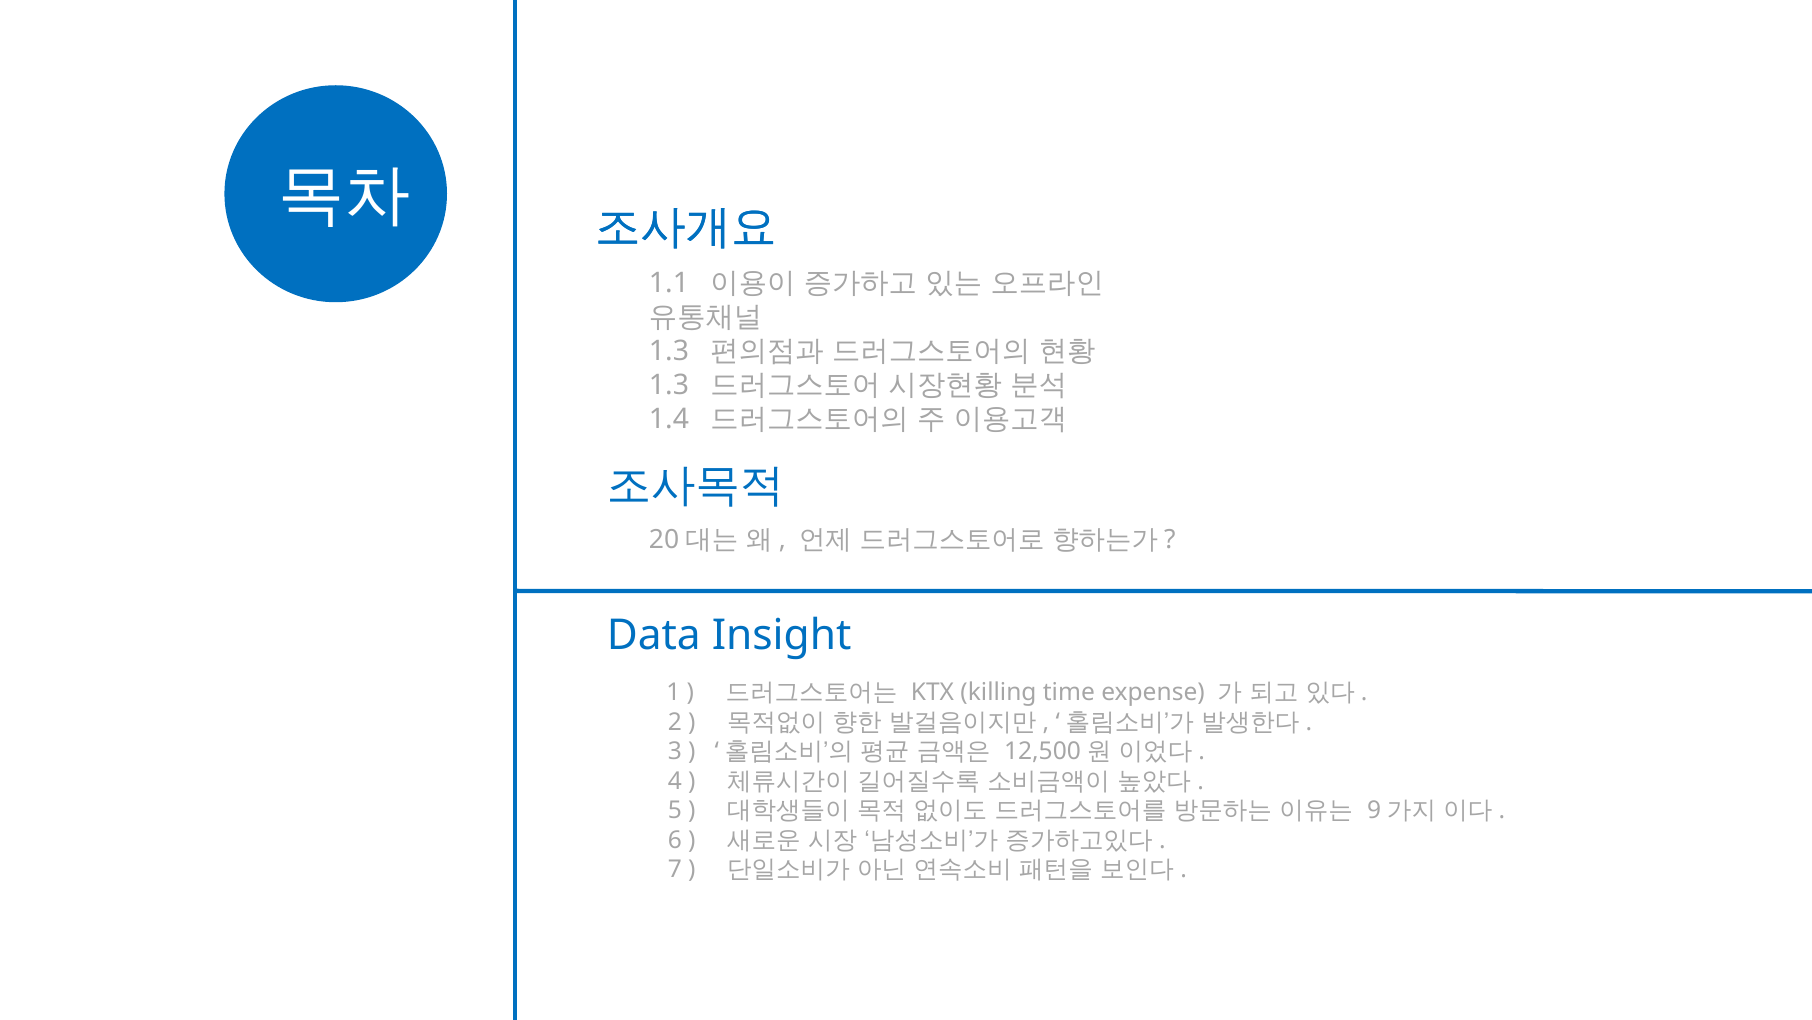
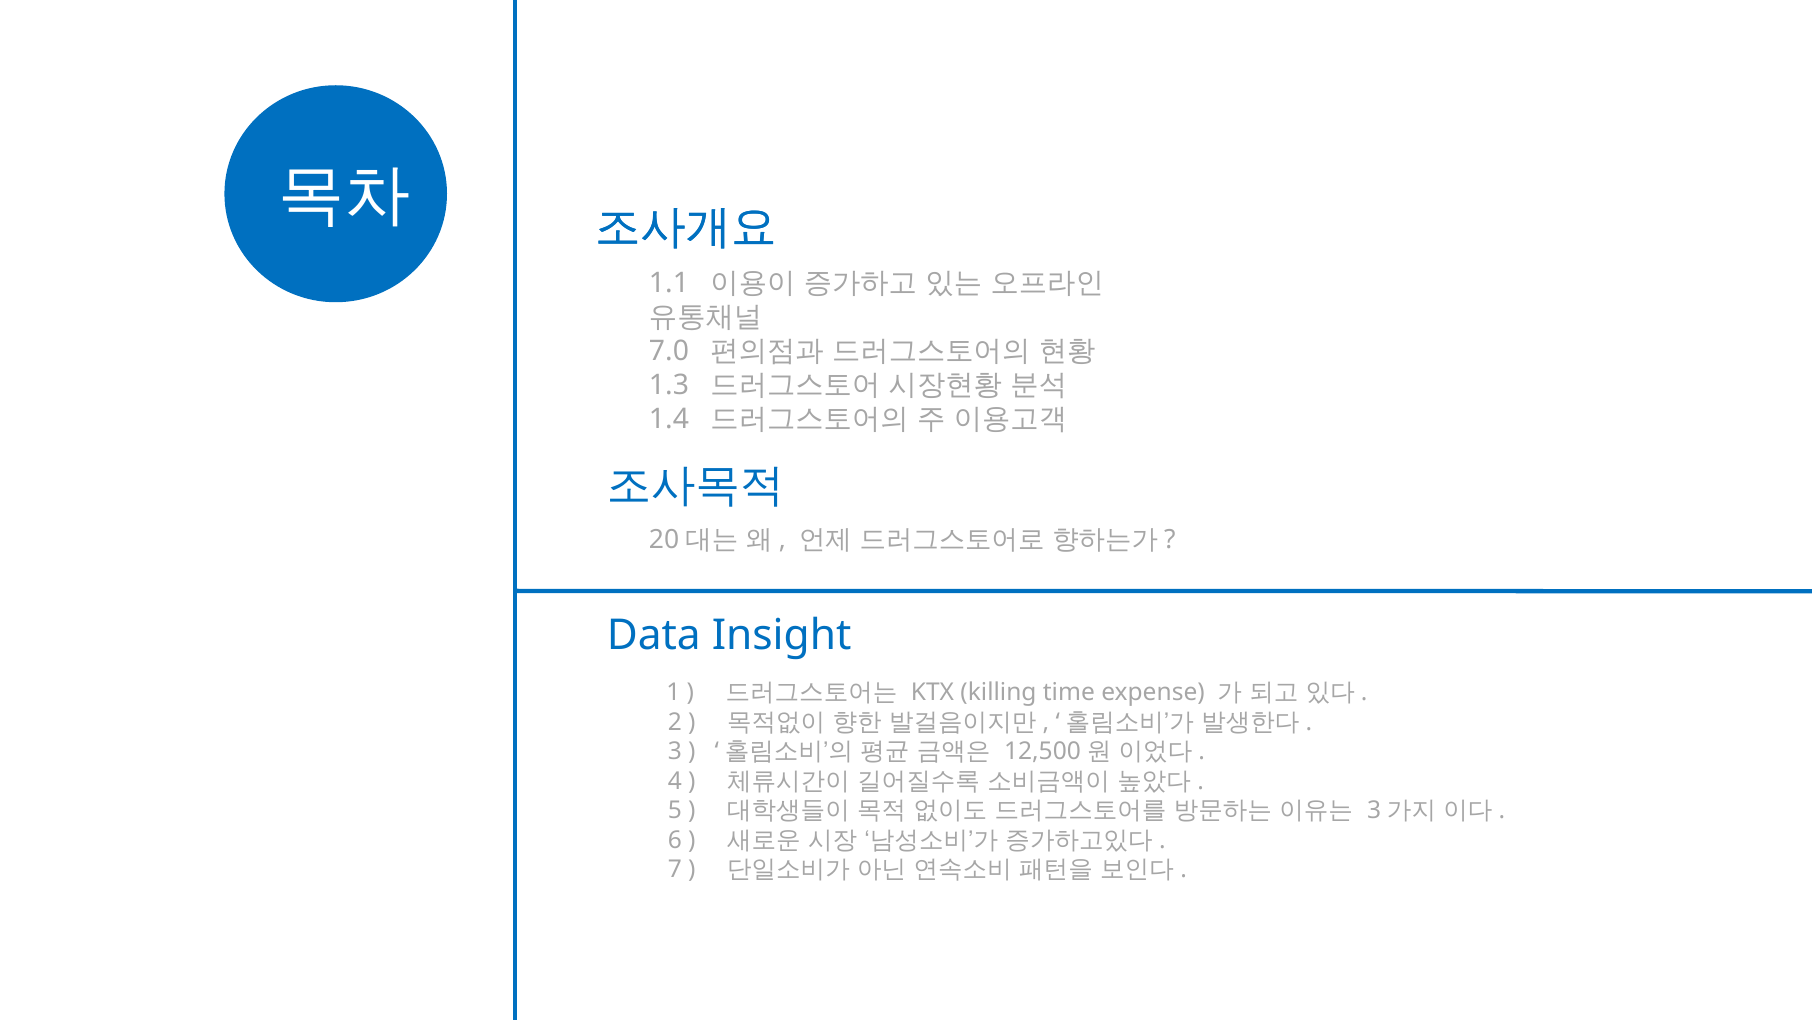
1.3 at (669, 351): 1.3 -> 7.0
9 at (1374, 810): 9 -> 3
